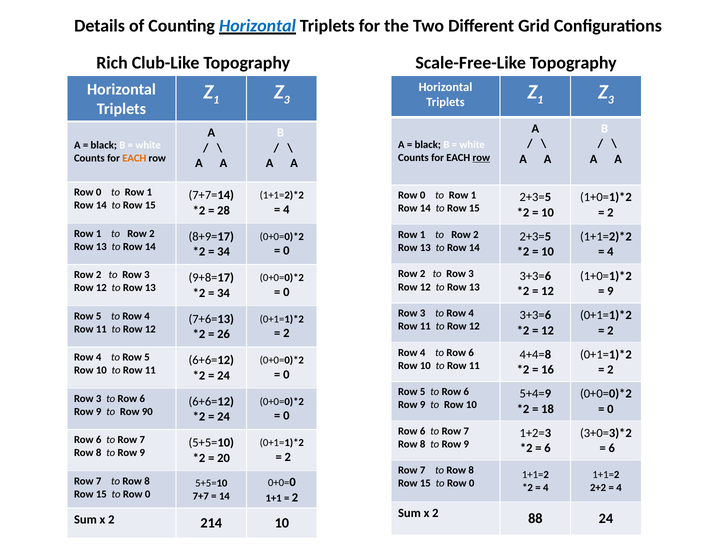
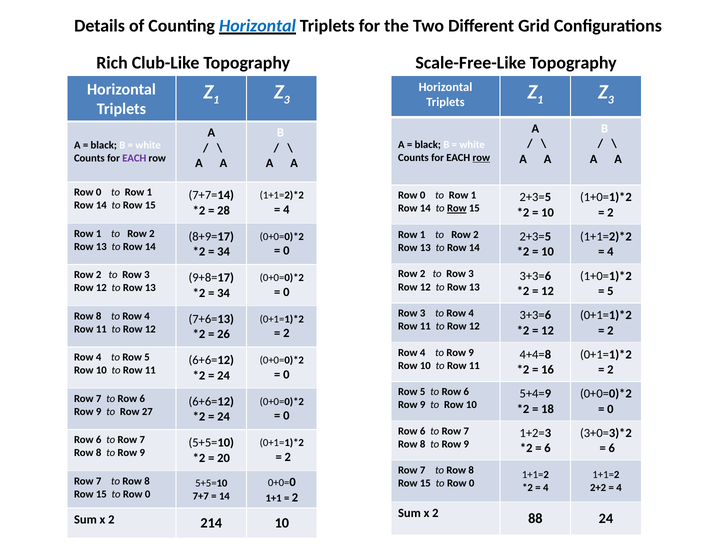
EACH at (134, 159) colour: orange -> purple
Row at (457, 208) underline: none -> present
9 at (610, 291): 9 -> 5
5 at (99, 316): 5 -> 8
4 to Row 6: 6 -> 9
3 at (99, 399): 3 -> 7
90: 90 -> 27
